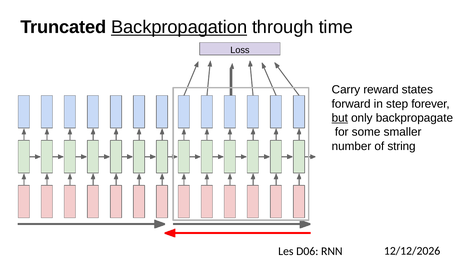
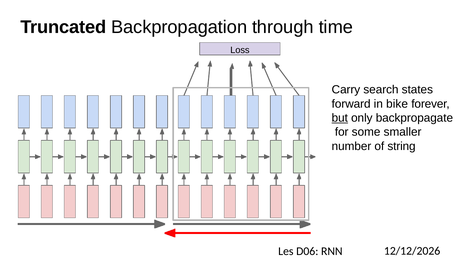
Backpropagation underline: present -> none
reward: reward -> search
step: step -> bike
